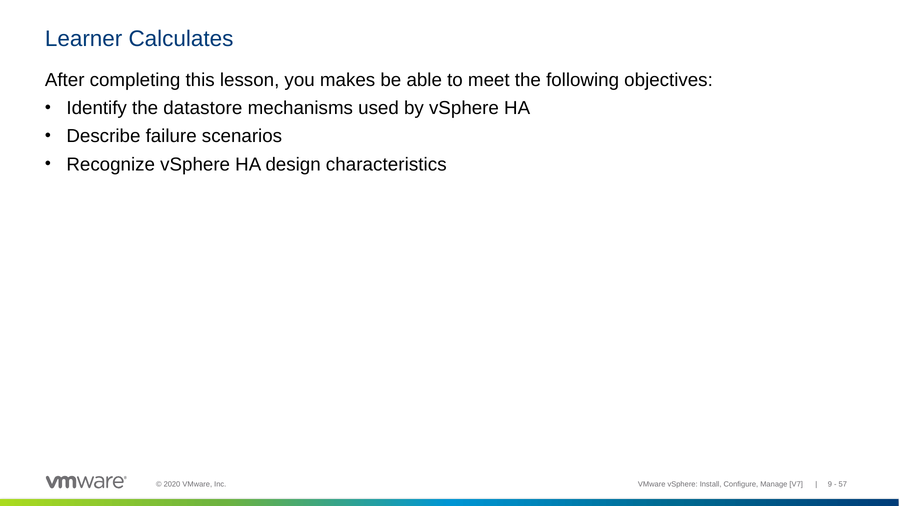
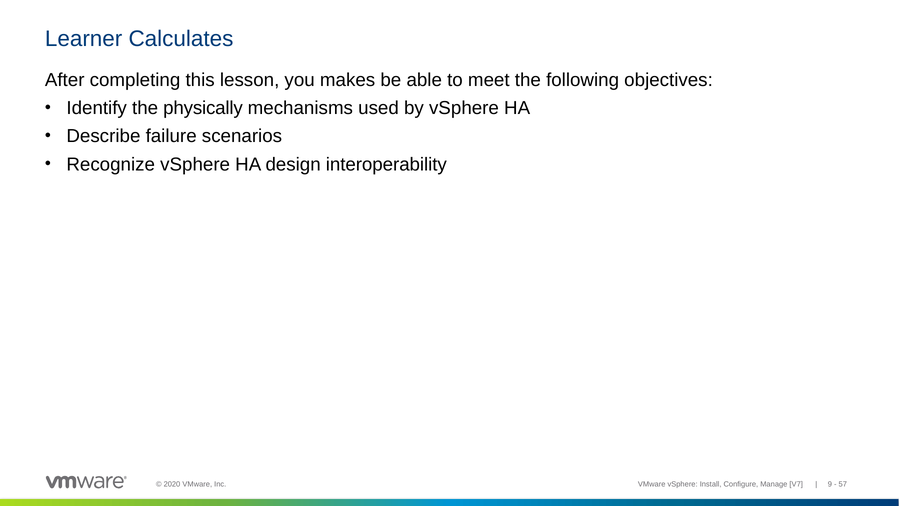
datastore: datastore -> physically
characteristics: characteristics -> interoperability
